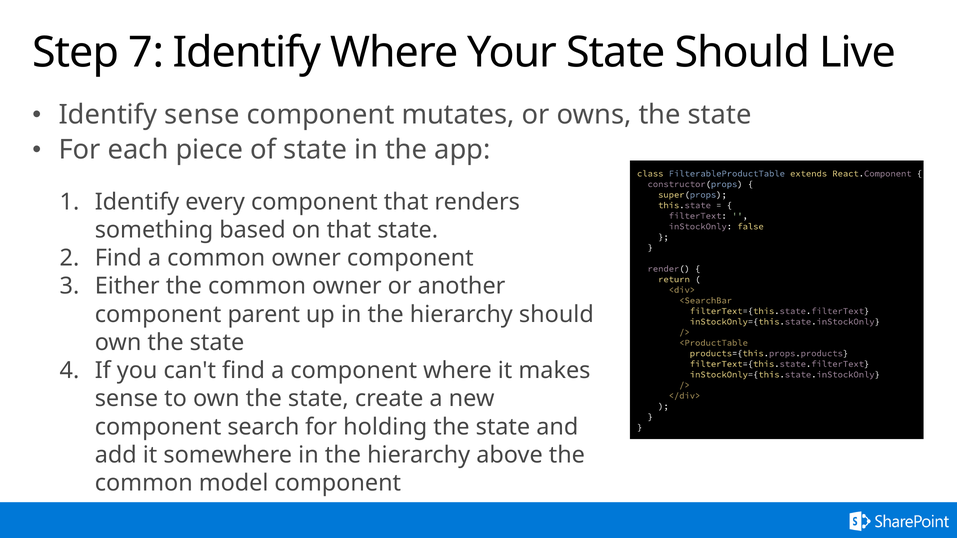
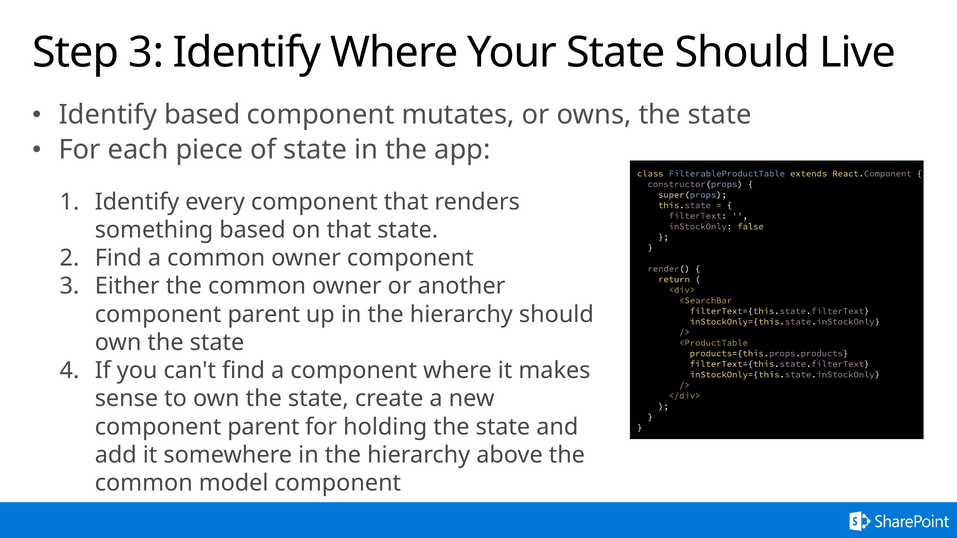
Step 7: 7 -> 3
Identify sense: sense -> based
search at (263, 427): search -> parent
